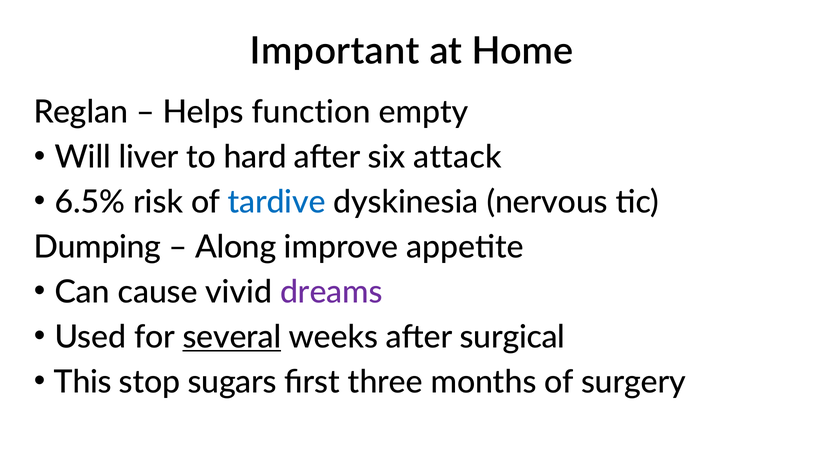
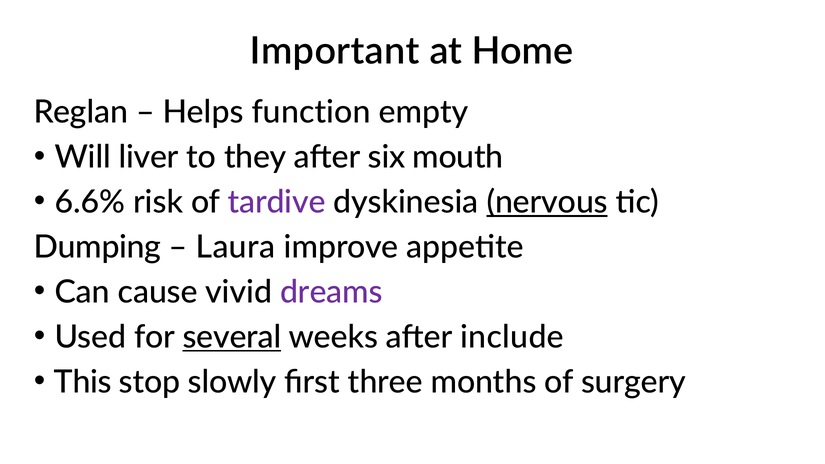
hard: hard -> they
attack: attack -> mouth
6.5%: 6.5% -> 6.6%
tardive colour: blue -> purple
nervous underline: none -> present
Along: Along -> Laura
surgical: surgical -> include
sugars: sugars -> slowly
